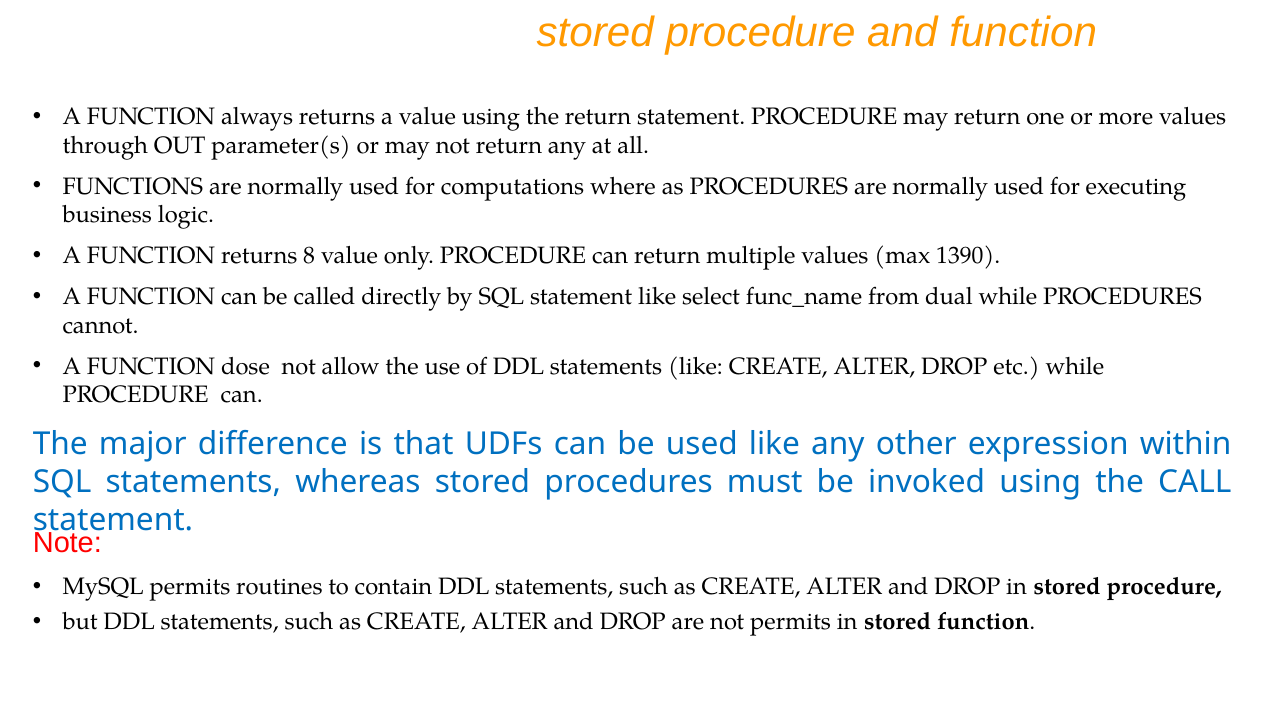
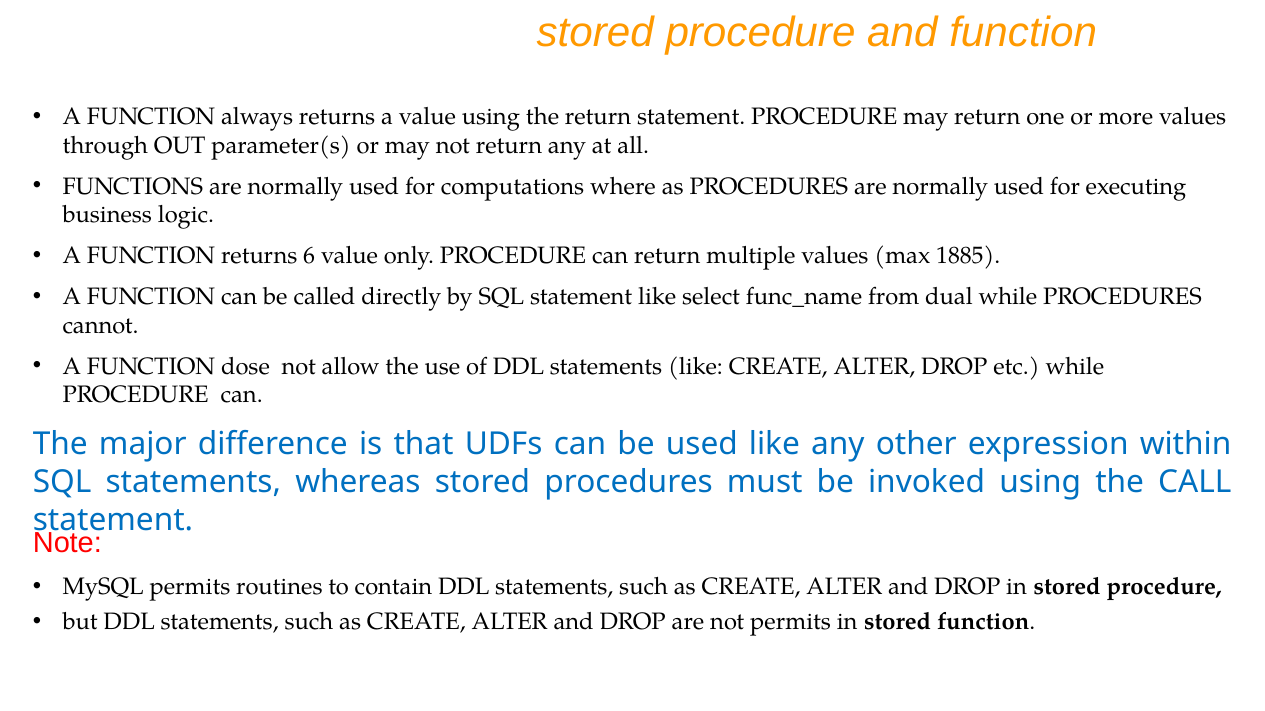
8: 8 -> 6
1390: 1390 -> 1885
